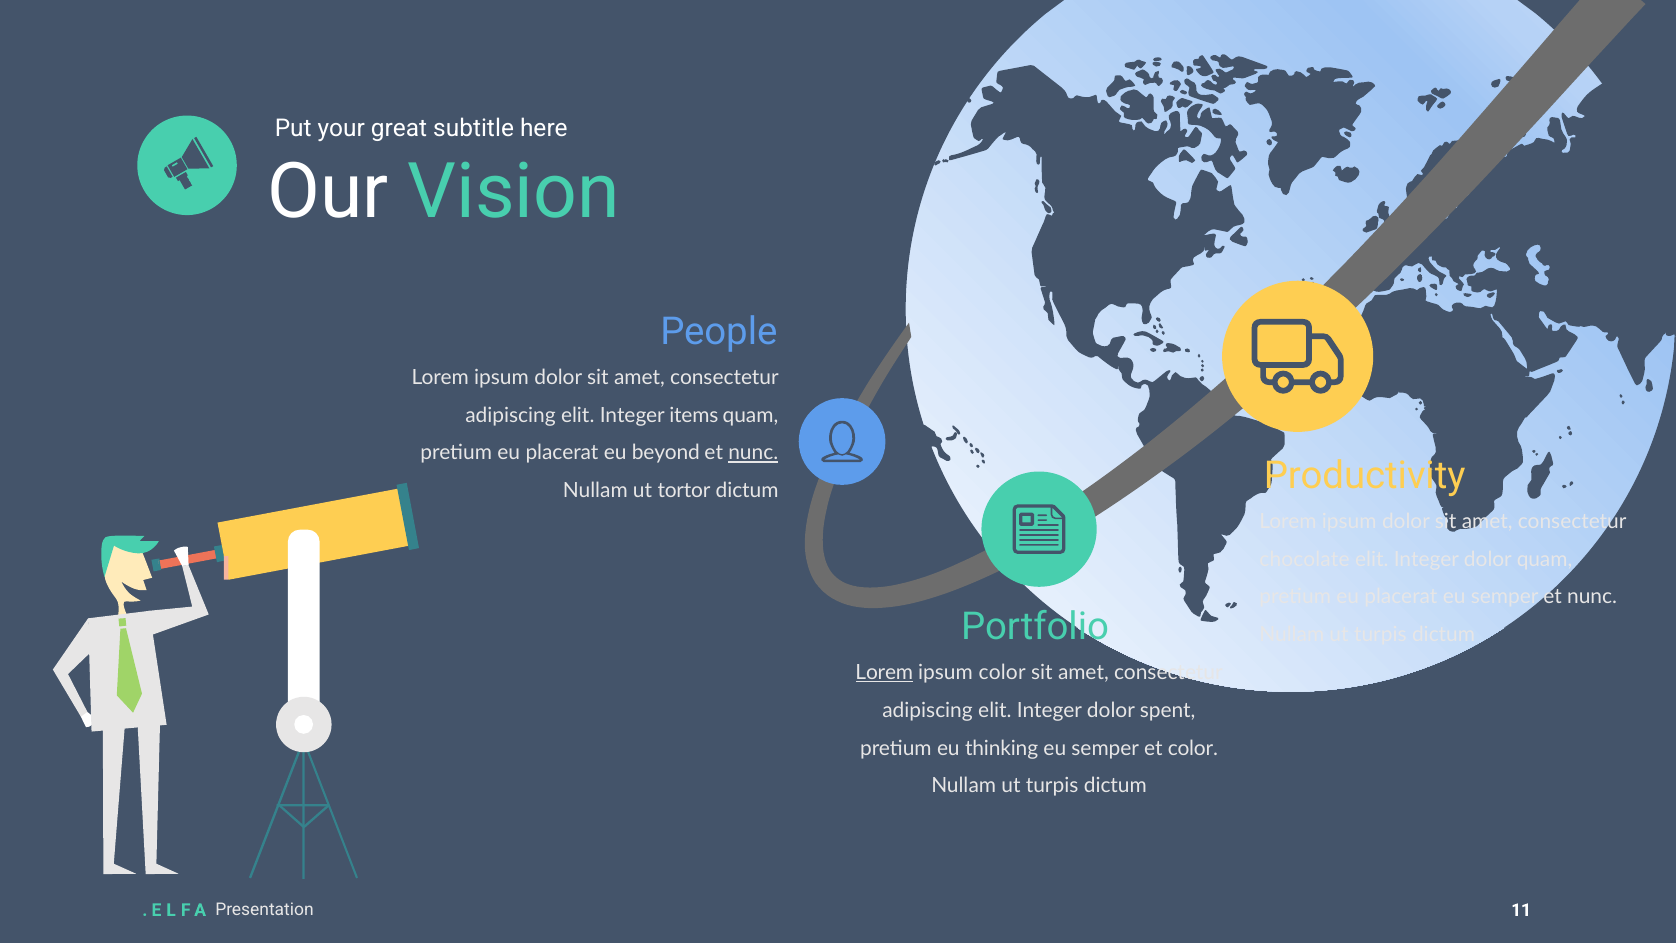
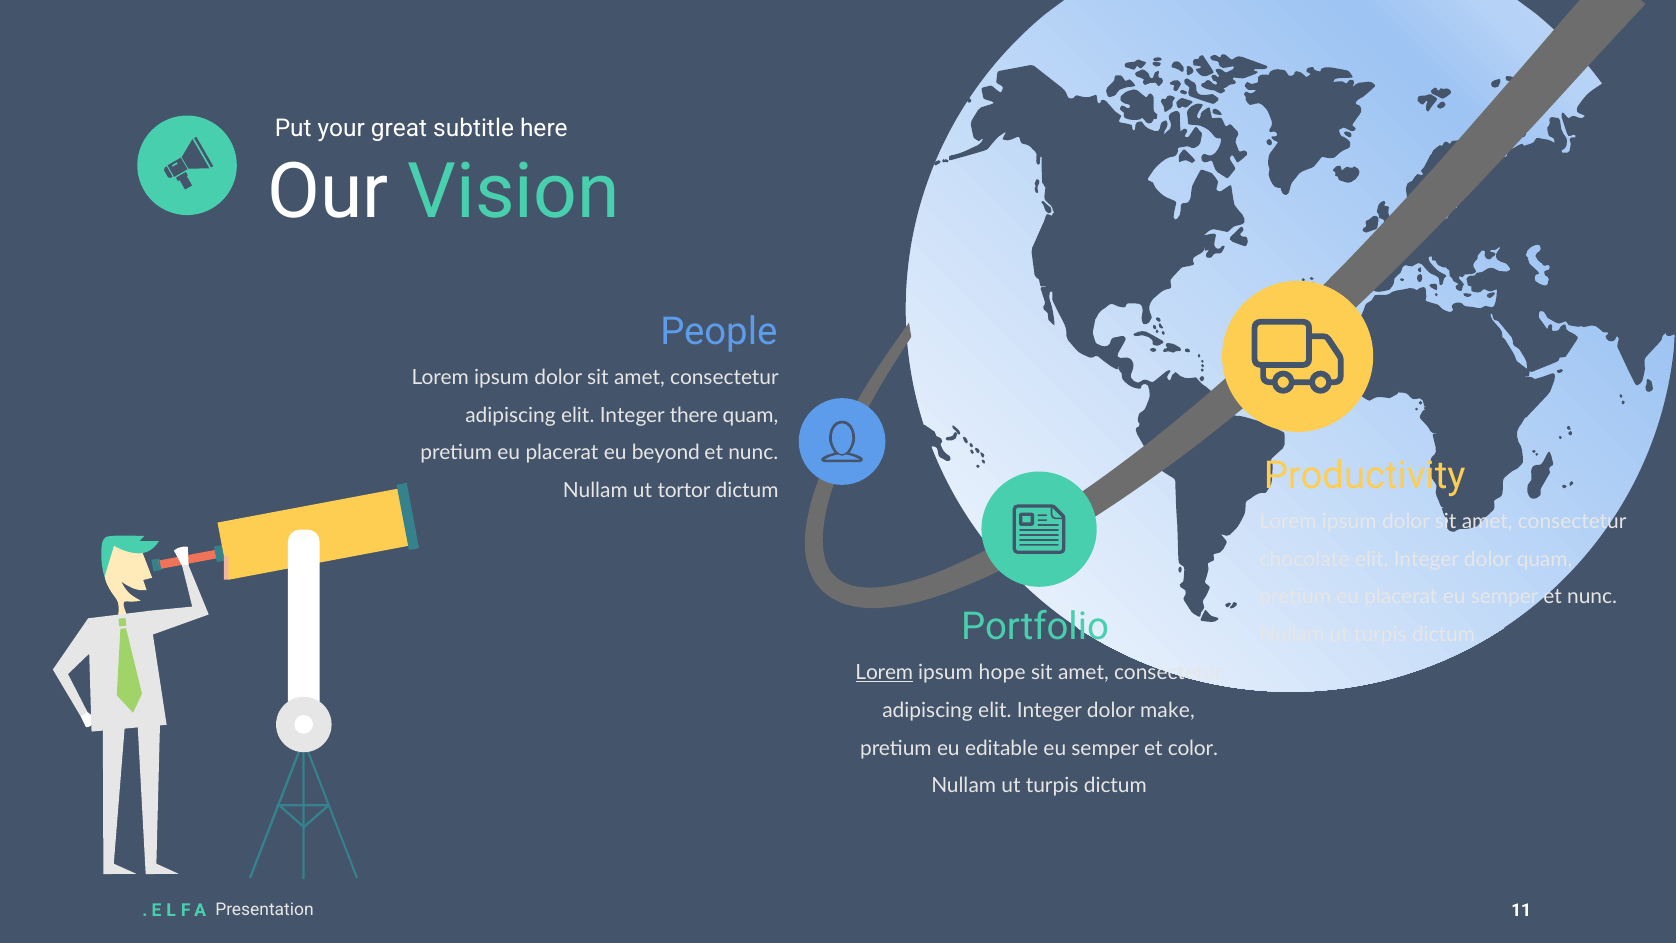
items: items -> there
nunc at (753, 453) underline: present -> none
ipsum color: color -> hope
spent: spent -> make
thinking: thinking -> editable
